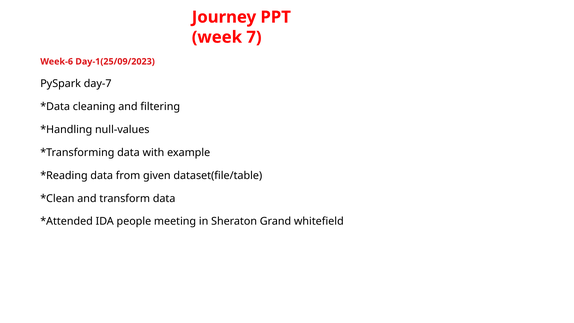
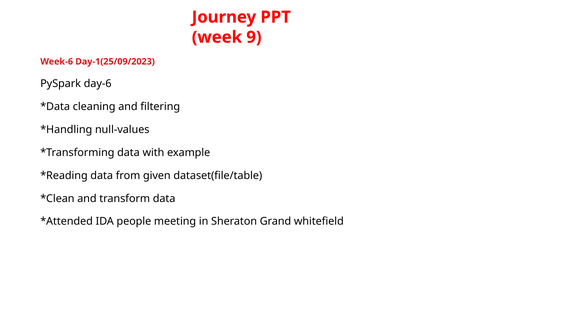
7: 7 -> 9
day-7: day-7 -> day-6
